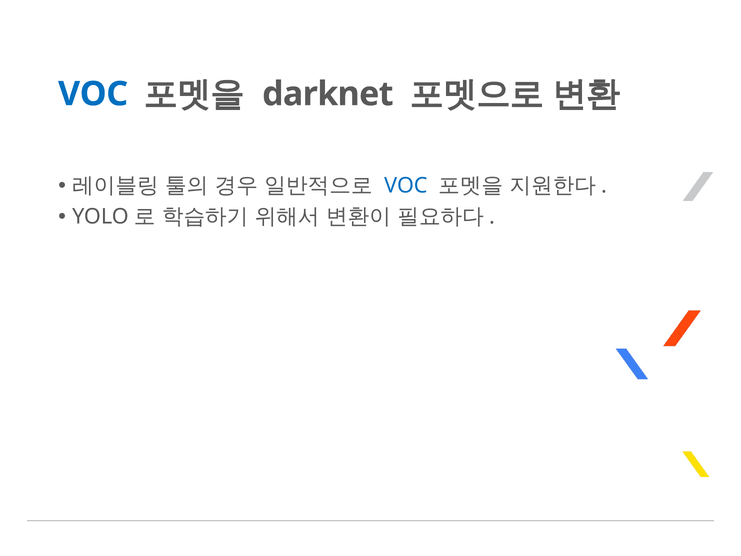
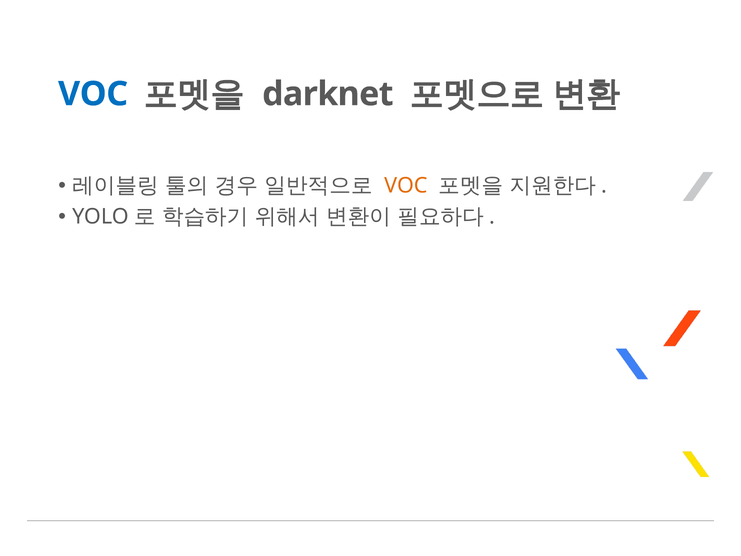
VOC at (406, 186) colour: blue -> orange
